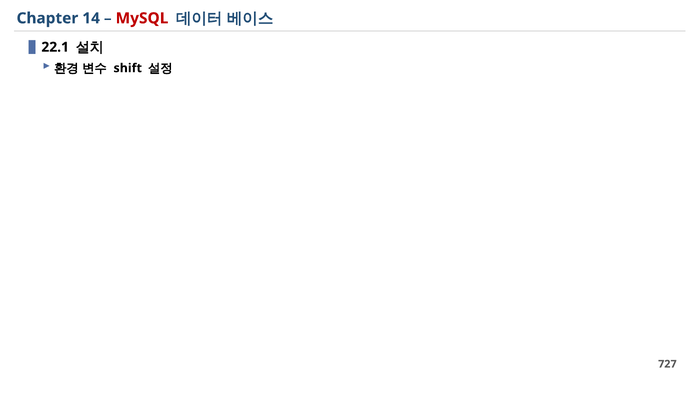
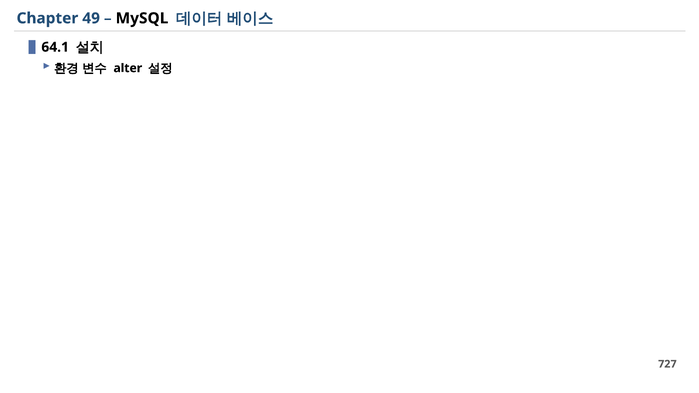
14: 14 -> 49
MySQL colour: red -> black
22.1: 22.1 -> 64.1
shift: shift -> alter
